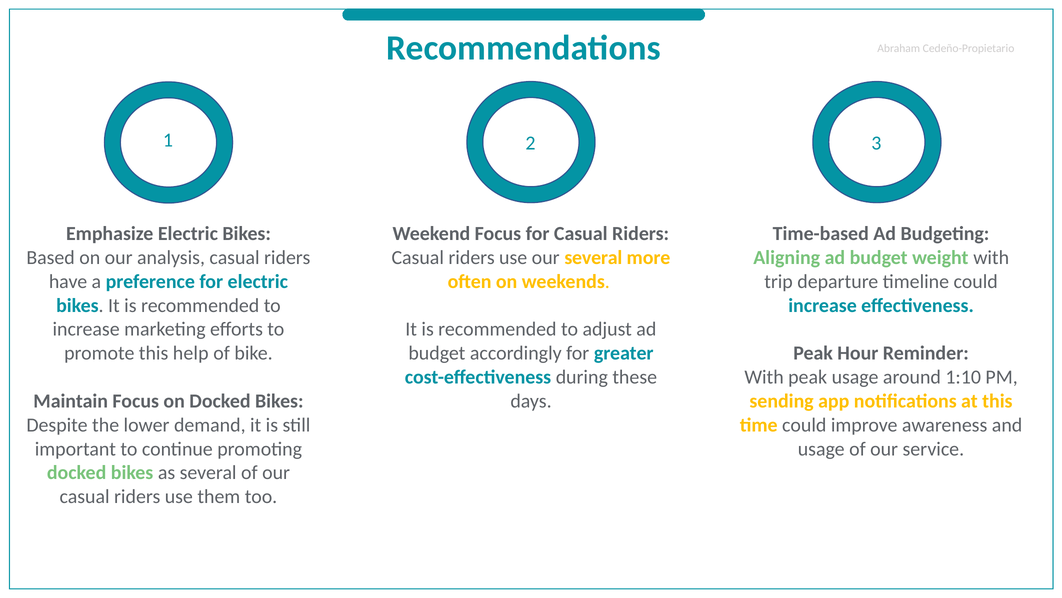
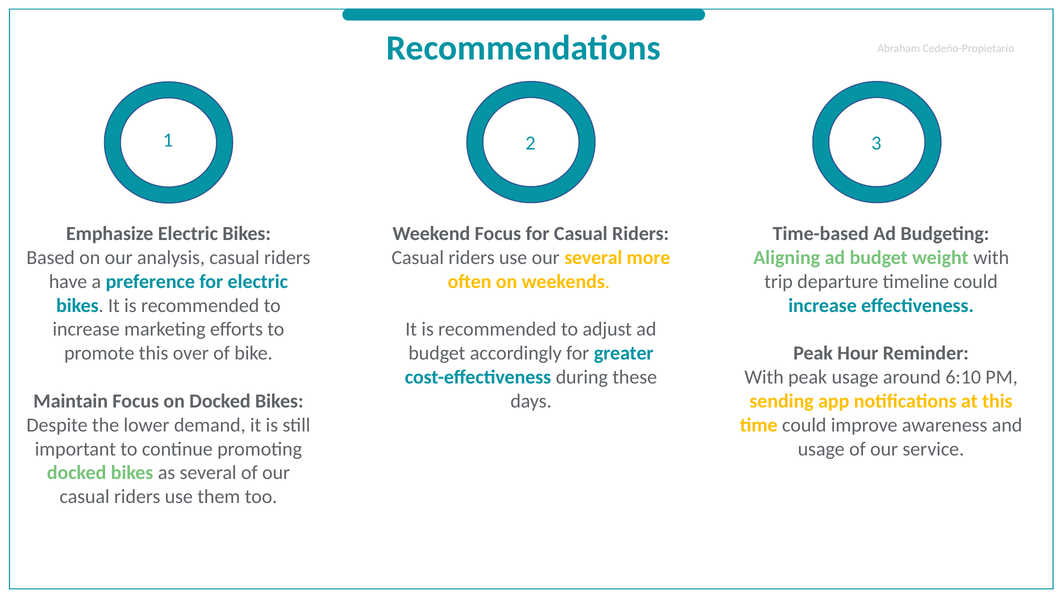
help: help -> over
1:10: 1:10 -> 6:10
